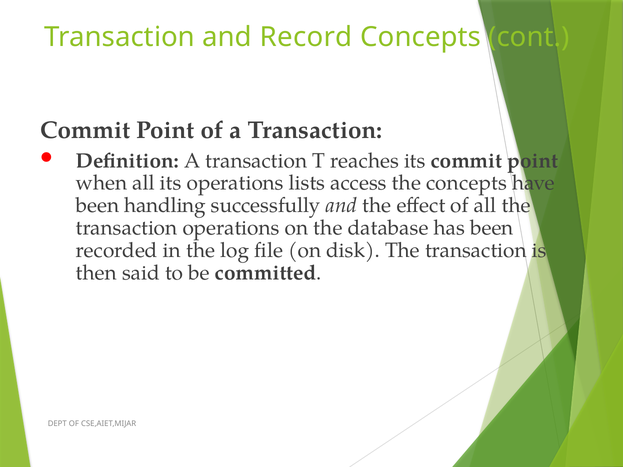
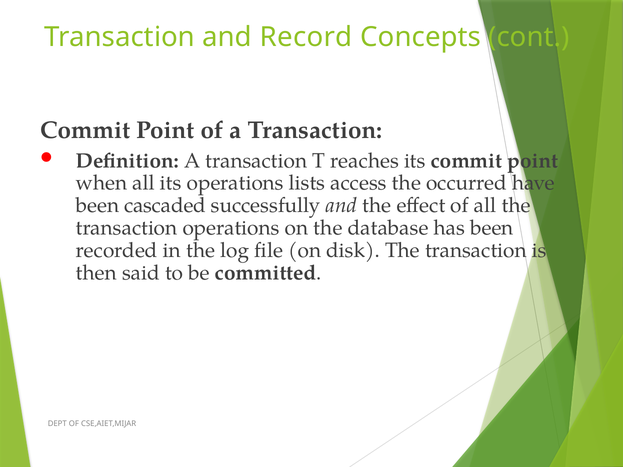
the concepts: concepts -> occurred
handling: handling -> cascaded
